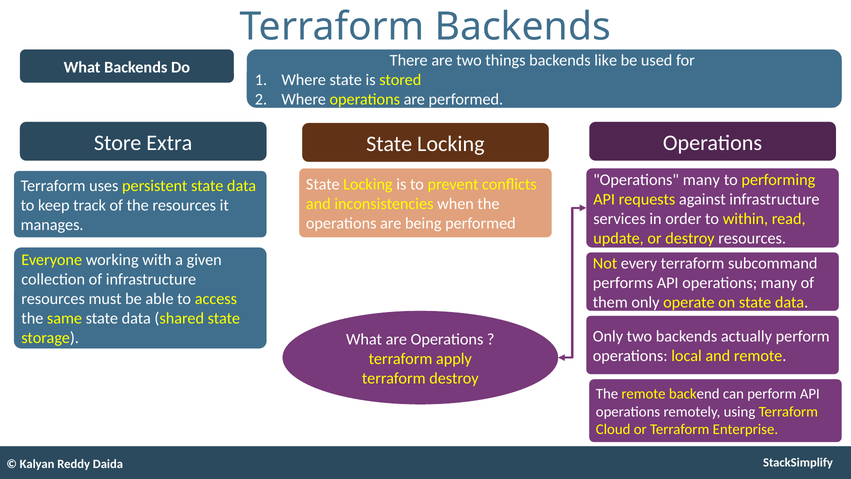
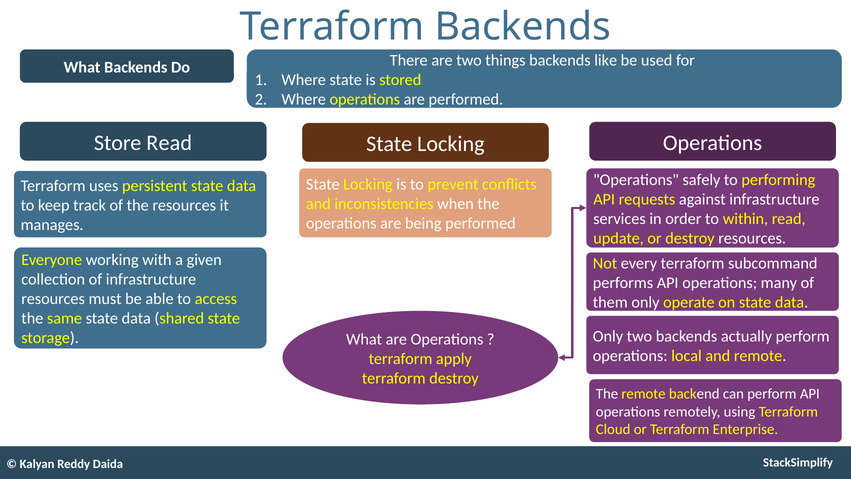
Store Extra: Extra -> Read
many at (701, 180): many -> safely
